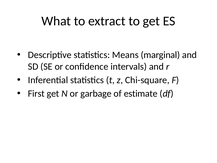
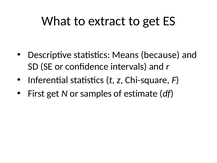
marginal: marginal -> because
garbage: garbage -> samples
